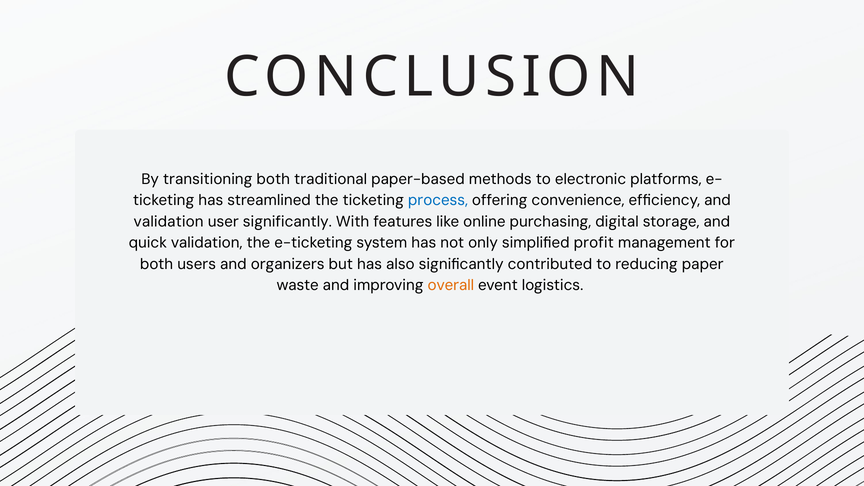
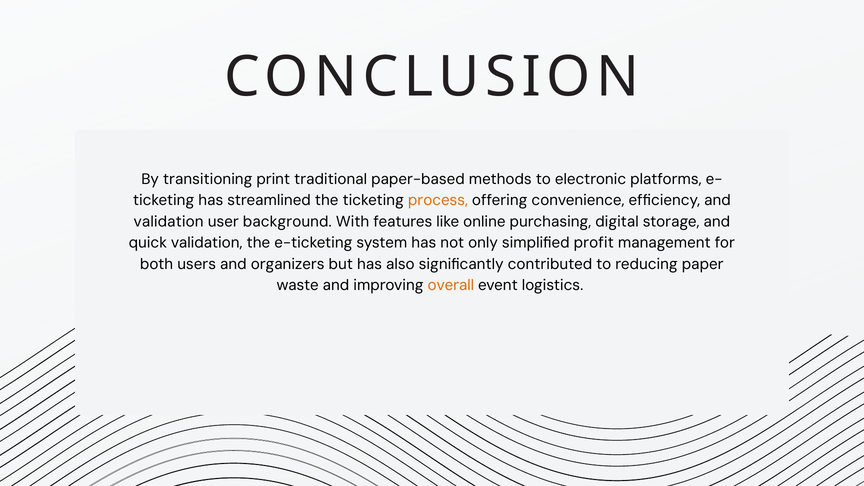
transitioning both: both -> print
process colour: blue -> orange
user significantly: significantly -> background
